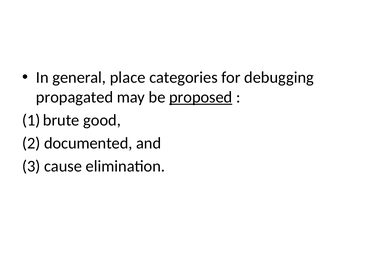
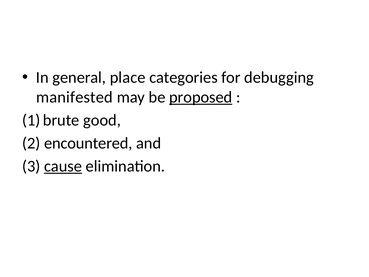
propagated: propagated -> manifested
documented: documented -> encountered
cause underline: none -> present
